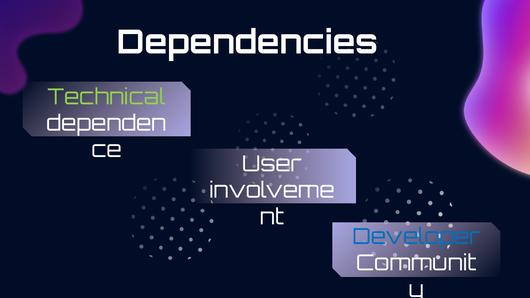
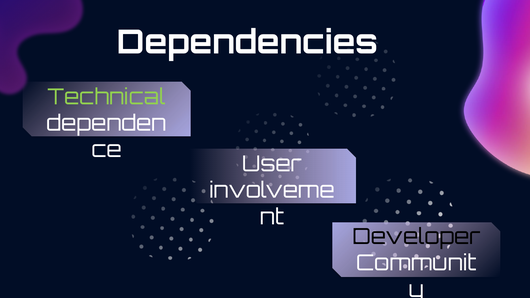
Developer colour: blue -> black
